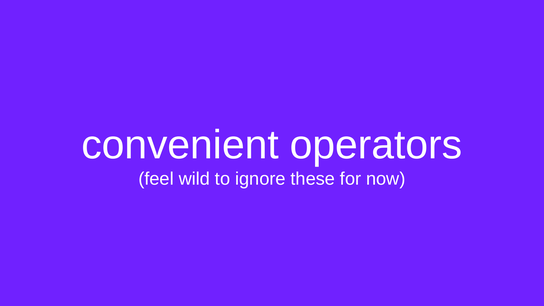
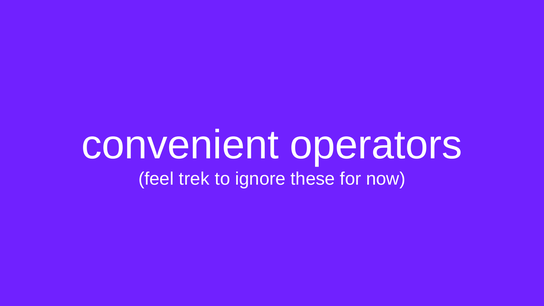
wild: wild -> trek
